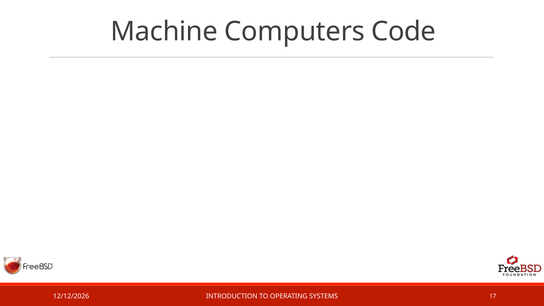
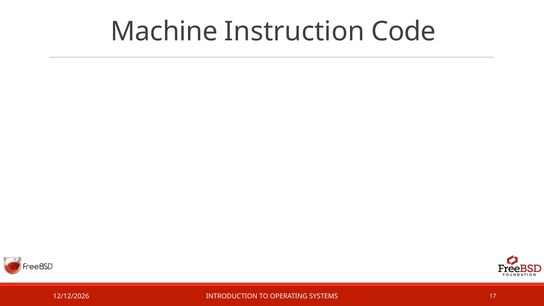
Computers: Computers -> Instruction
